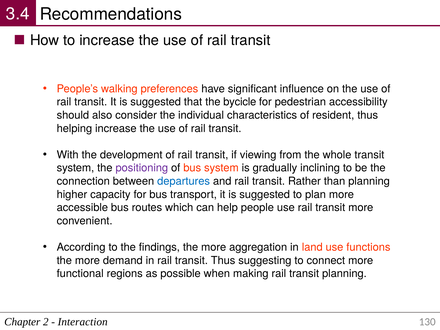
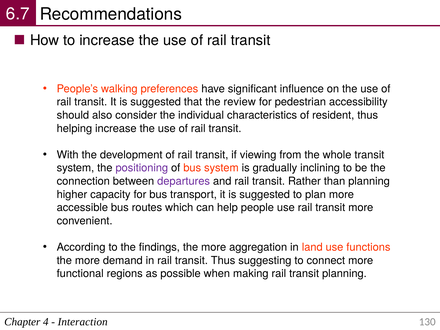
3.4: 3.4 -> 6.7
bycicle: bycicle -> review
departures colour: blue -> purple
2: 2 -> 4
